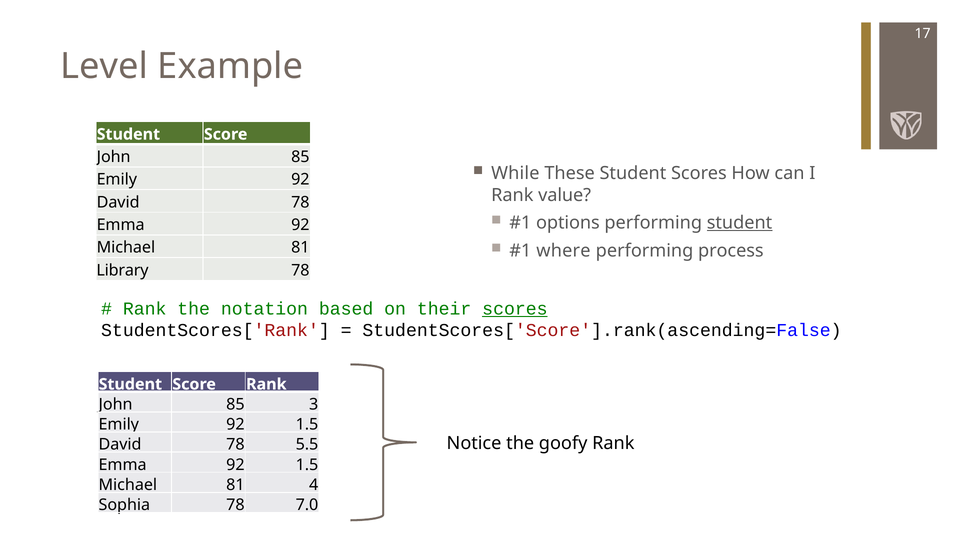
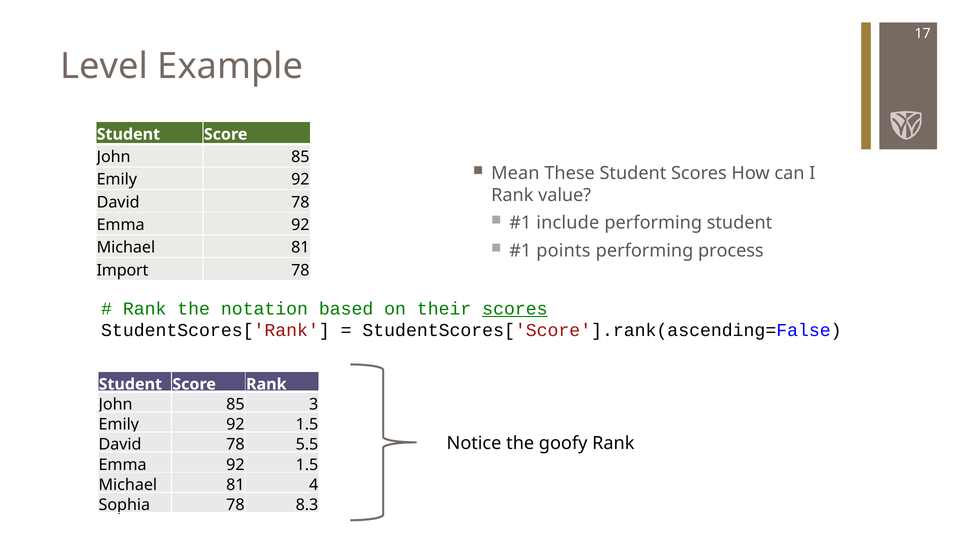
While: While -> Mean
options: options -> include
student at (740, 223) underline: present -> none
where: where -> points
Library: Library -> Import
7.0: 7.0 -> 8.3
